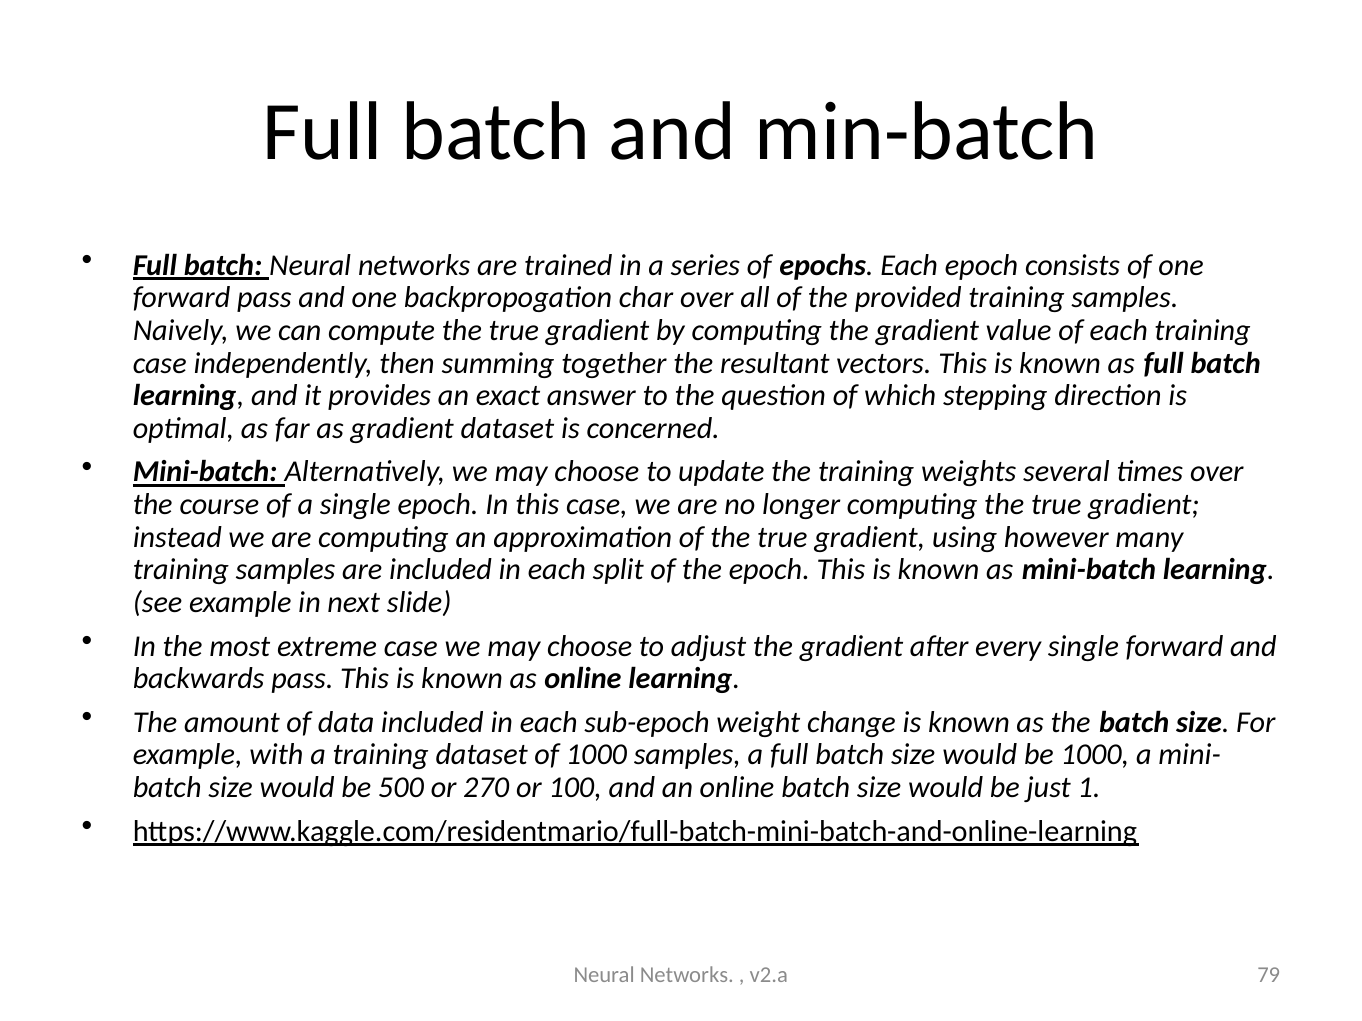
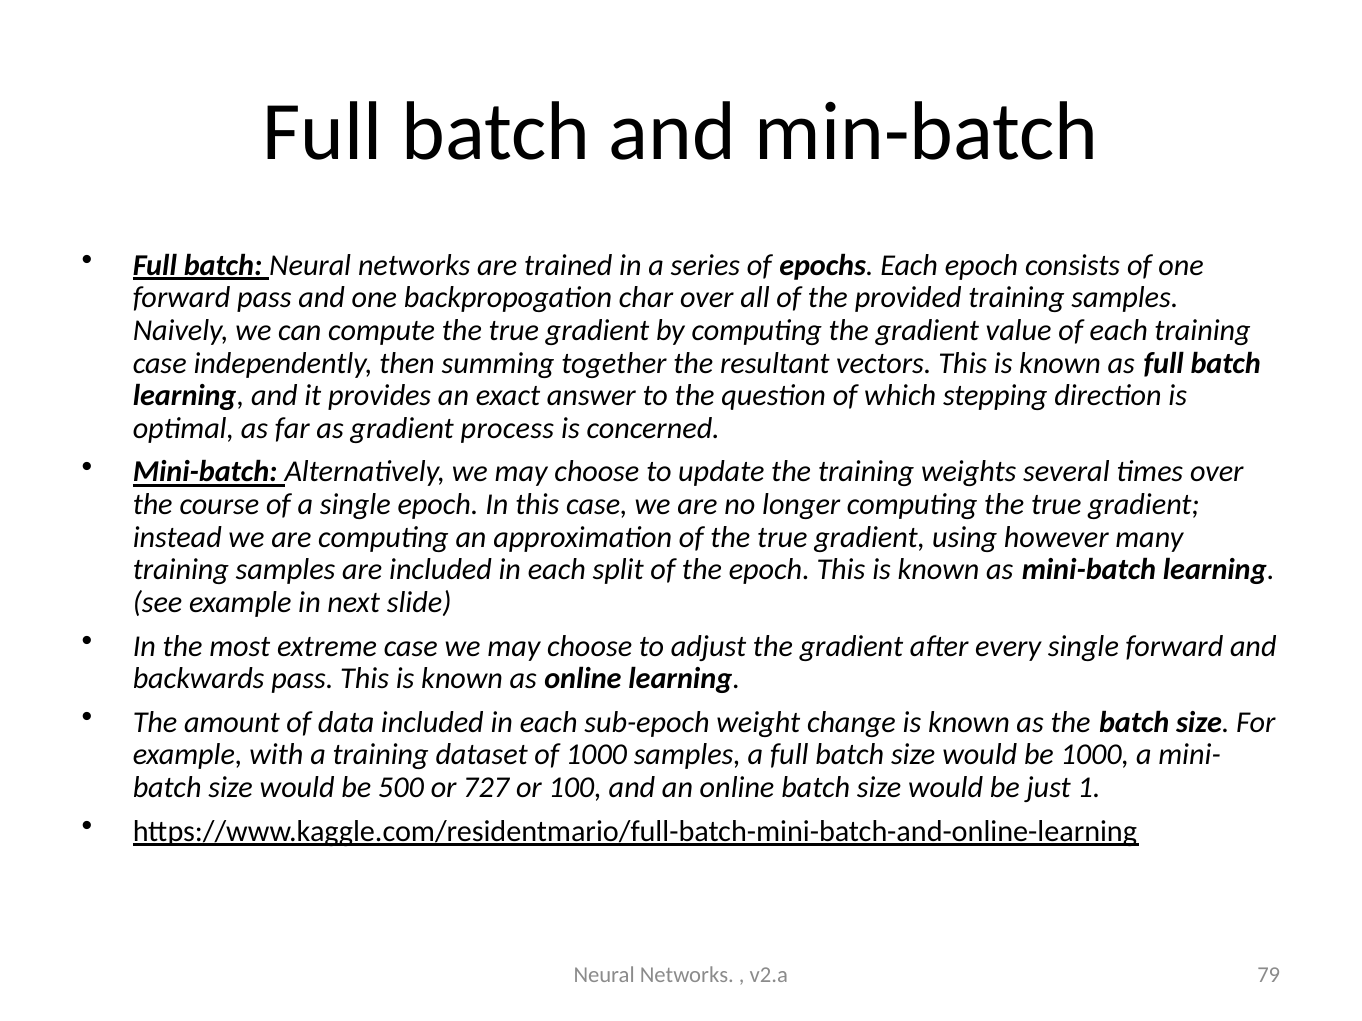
gradient dataset: dataset -> process
270: 270 -> 727
